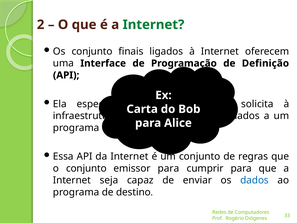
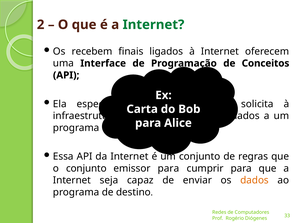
Os conjunto: conjunto -> recebem
Definição: Definição -> Conceitos
dados at (255, 180) colour: blue -> orange
